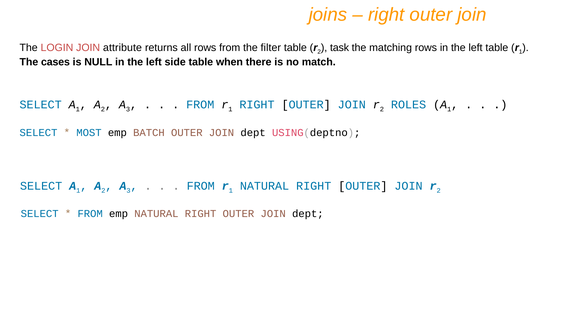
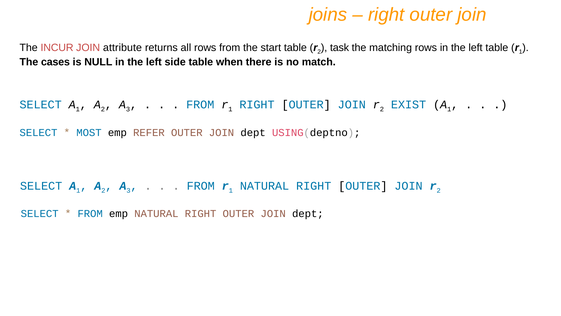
LOGIN: LOGIN -> INCUR
filter: filter -> start
ROLES: ROLES -> EXIST
BATCH: BATCH -> REFER
